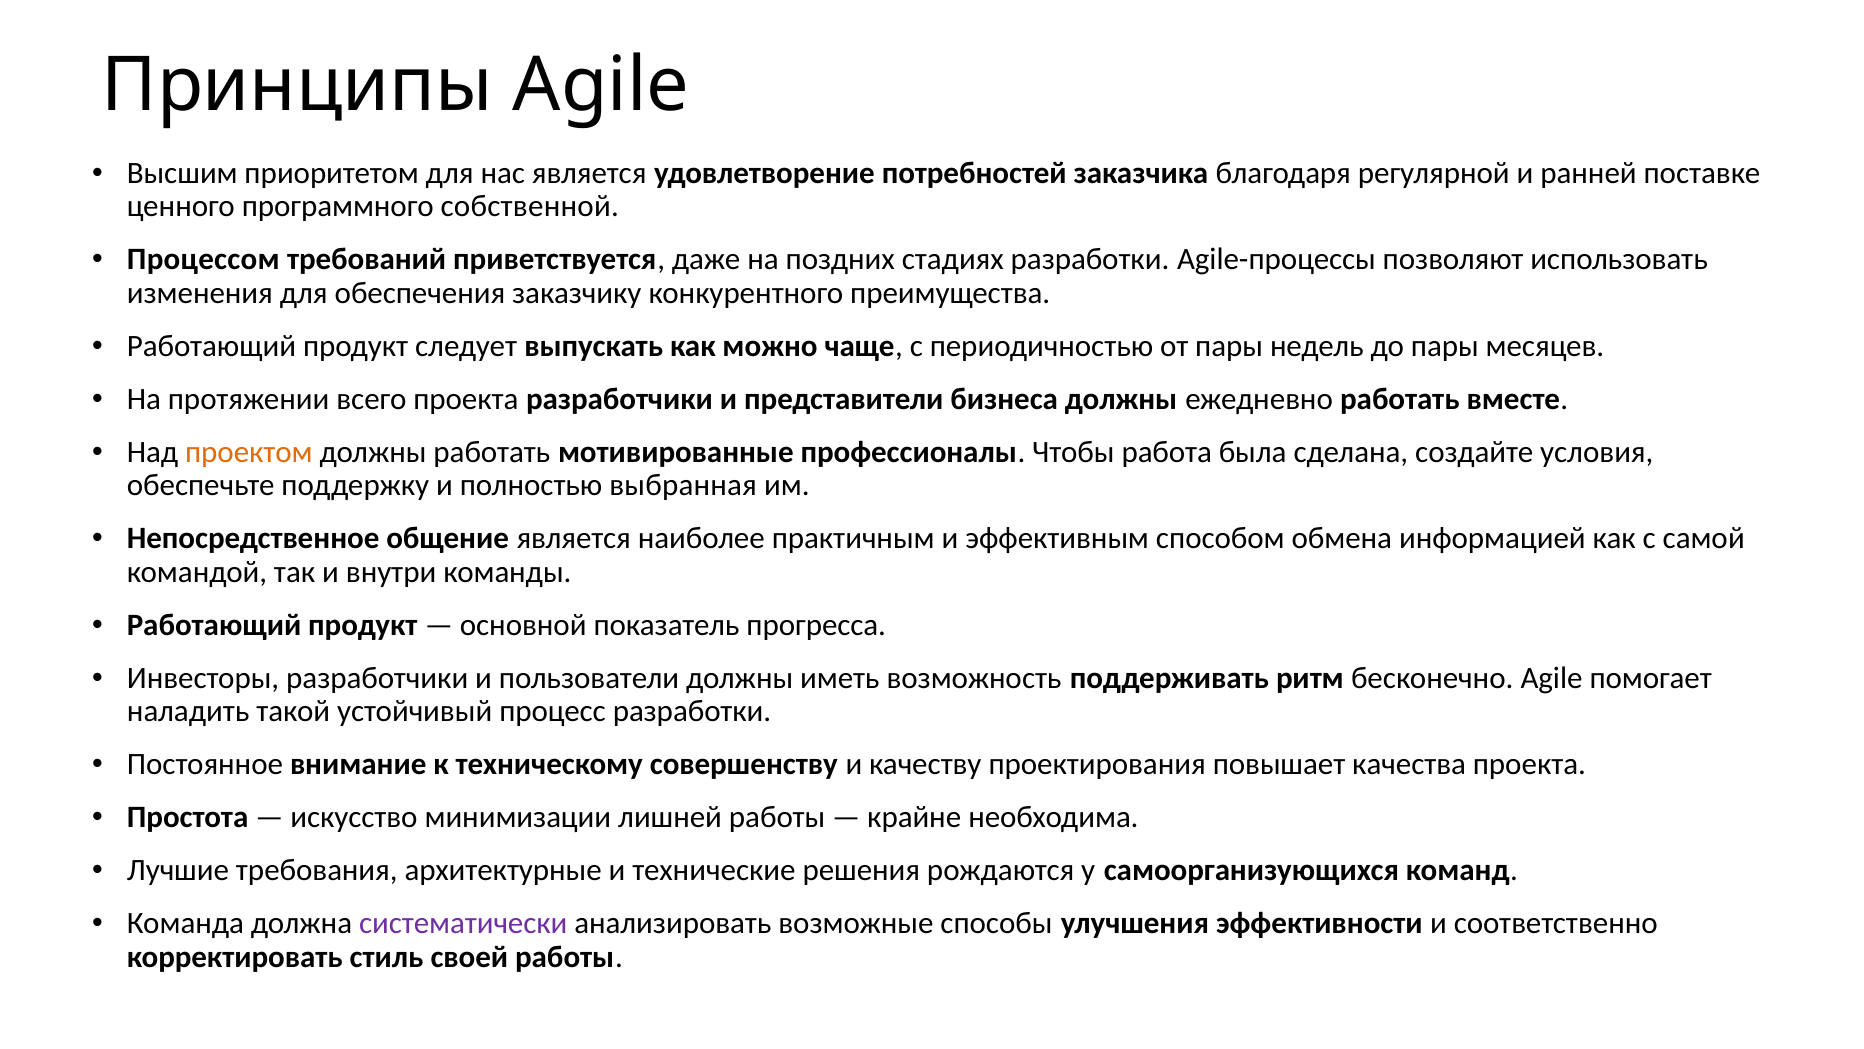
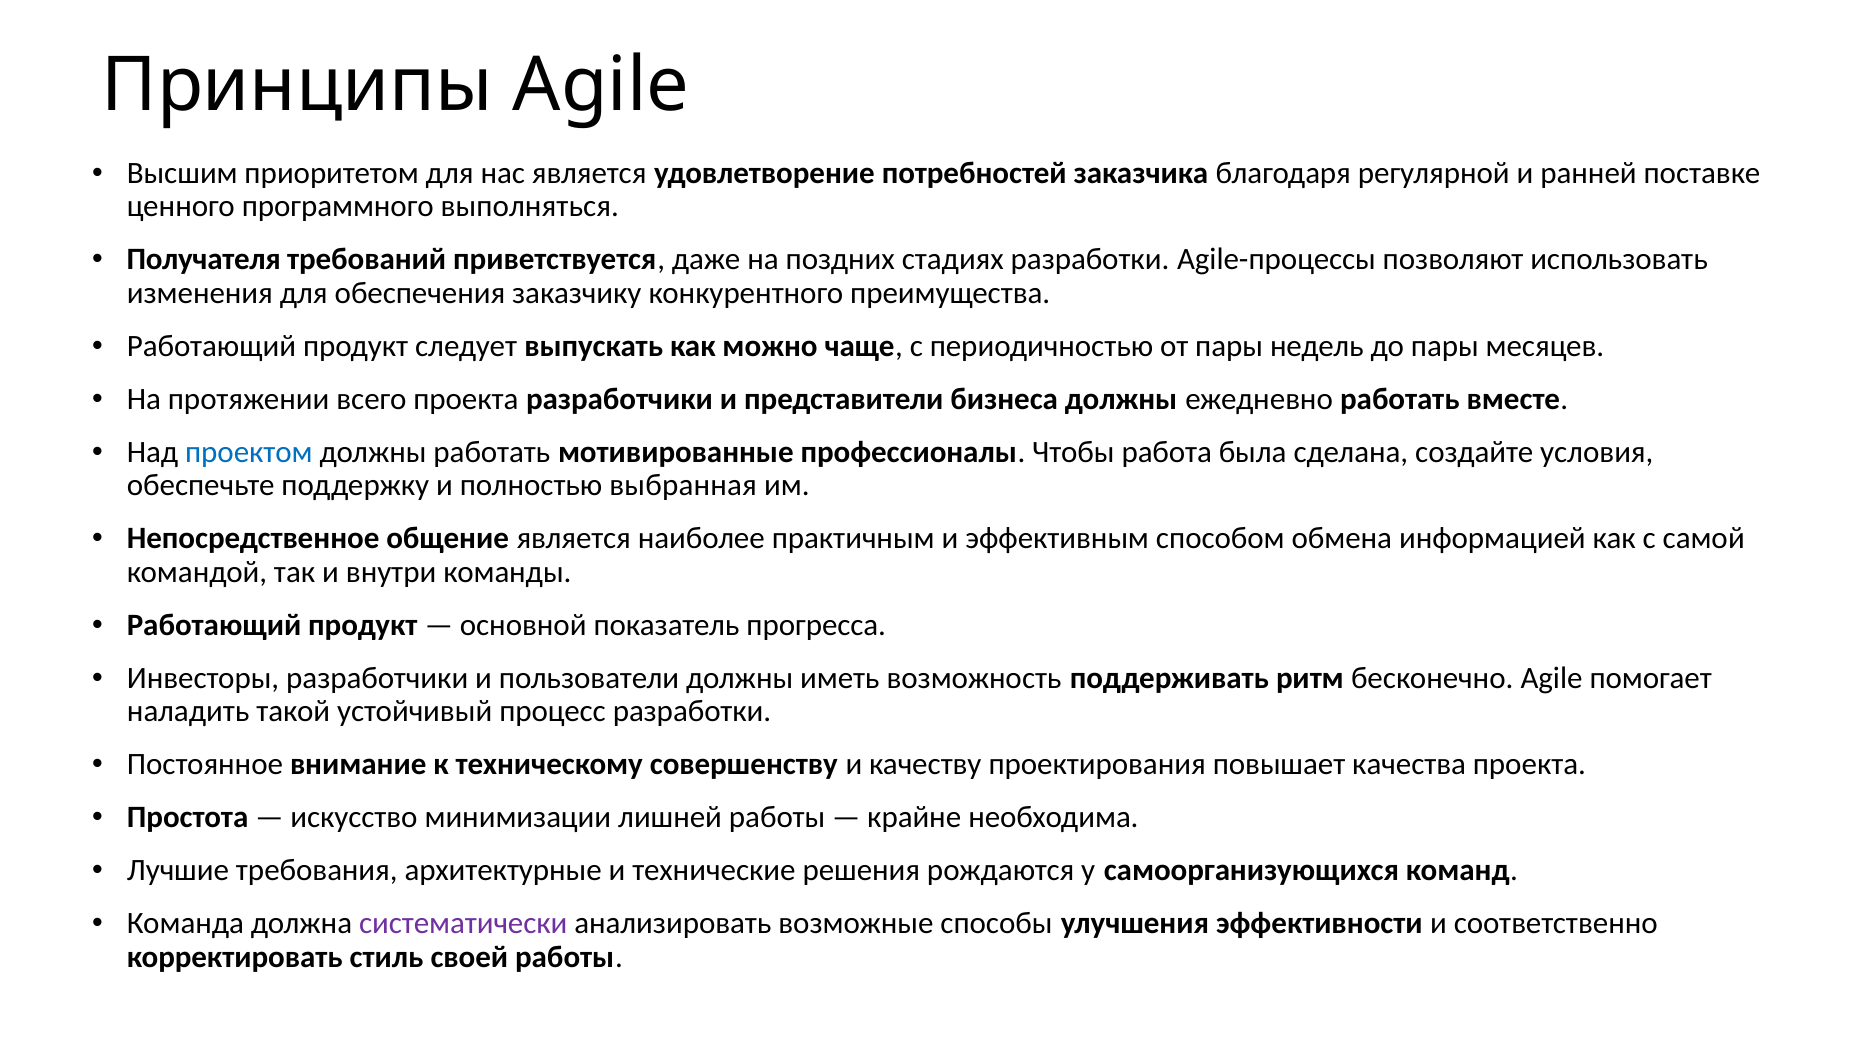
собственной: собственной -> выполняться
Процессом: Процессом -> Получателя
проектом colour: orange -> blue
